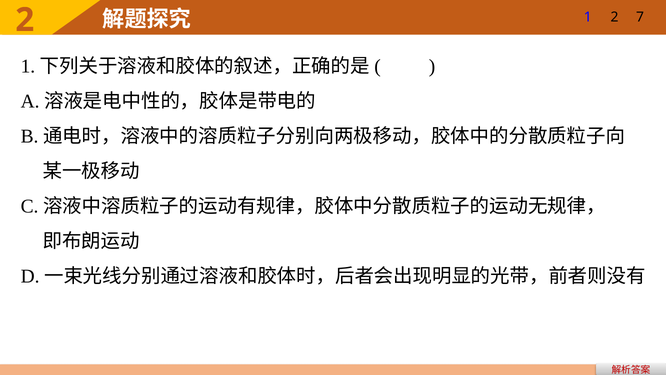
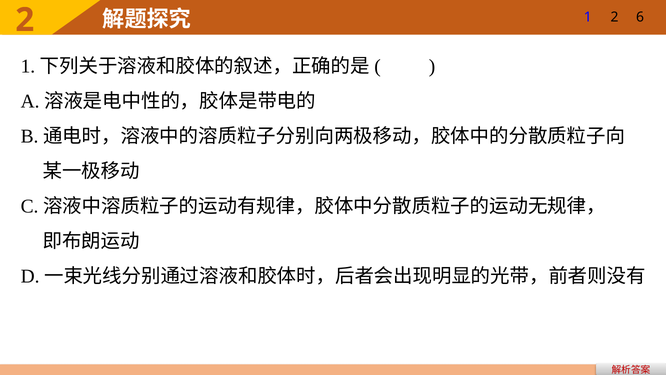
7: 7 -> 6
